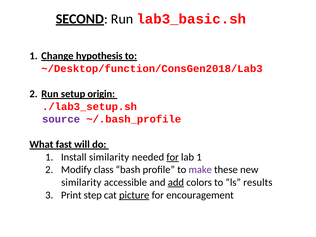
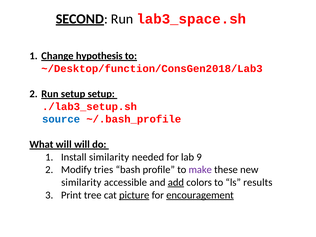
lab3_basic.sh: lab3_basic.sh -> lab3_space.sh
setup origin: origin -> setup
source colour: purple -> blue
What fast: fast -> will
for at (173, 157) underline: present -> none
lab 1: 1 -> 9
class: class -> tries
step: step -> tree
encouragement underline: none -> present
